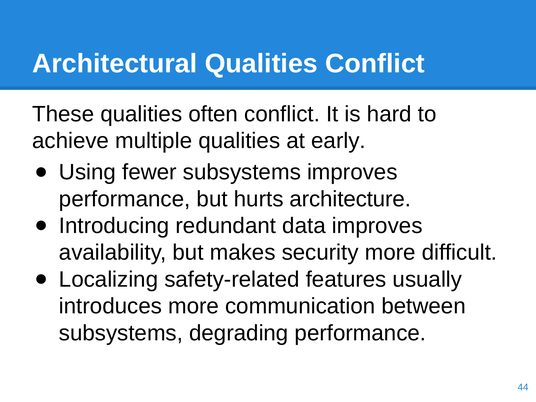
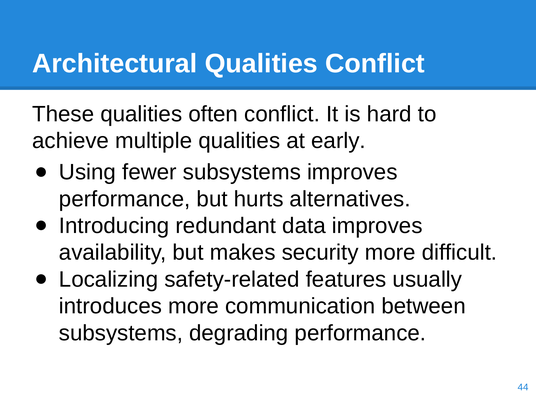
architecture: architecture -> alternatives
